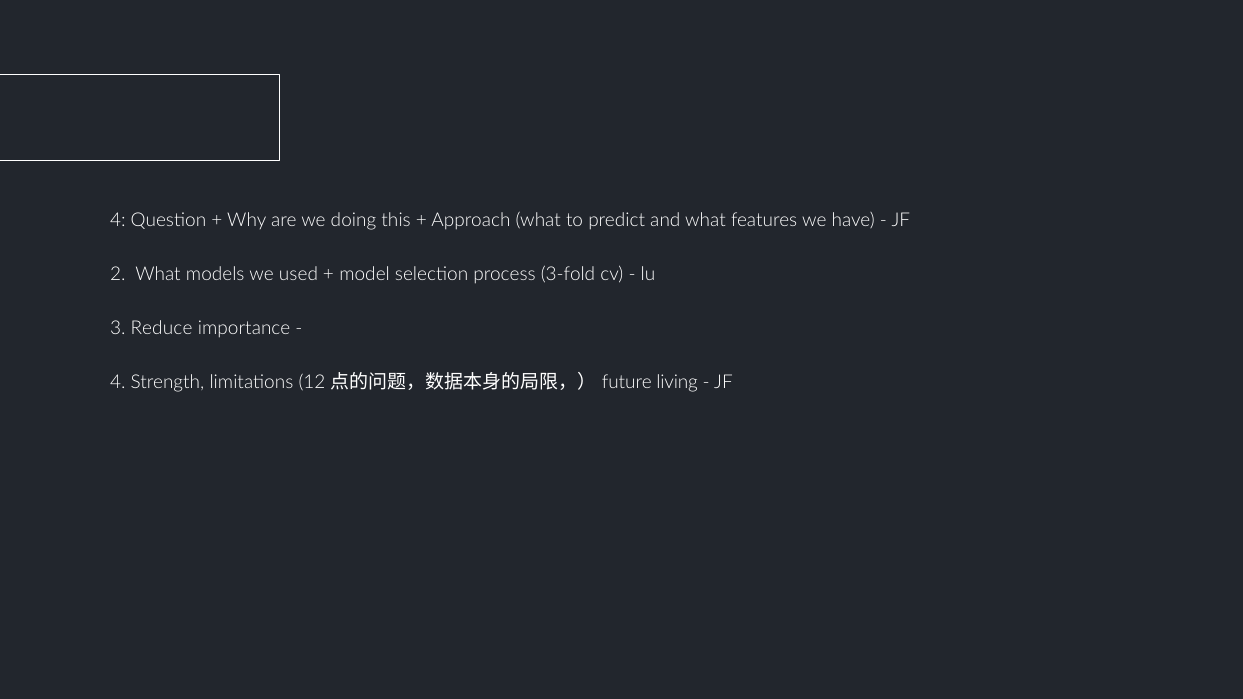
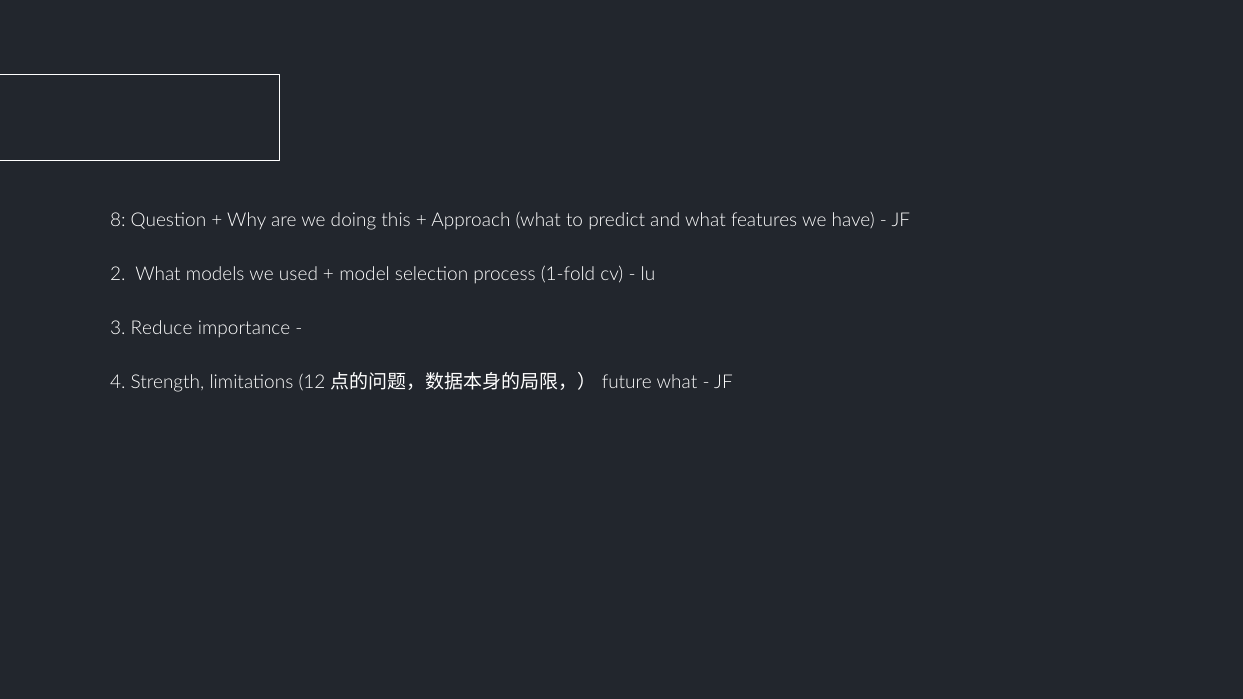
4 at (118, 221): 4 -> 8
3-fold: 3-fold -> 1-fold
living at (677, 382): living -> what
